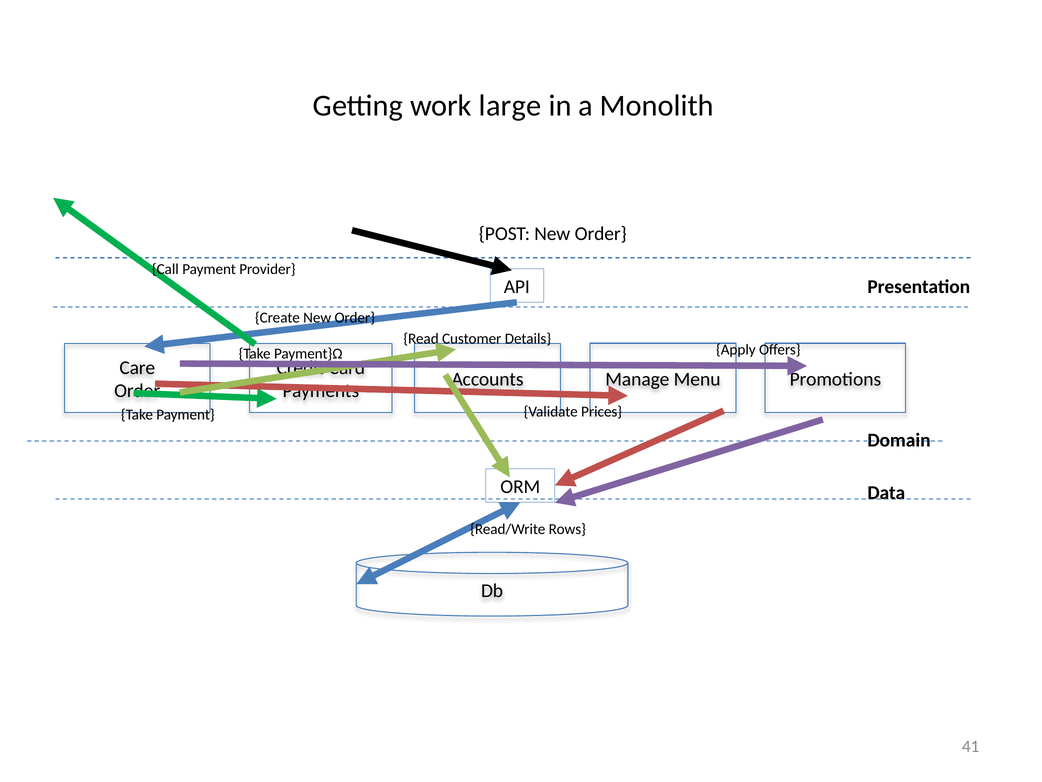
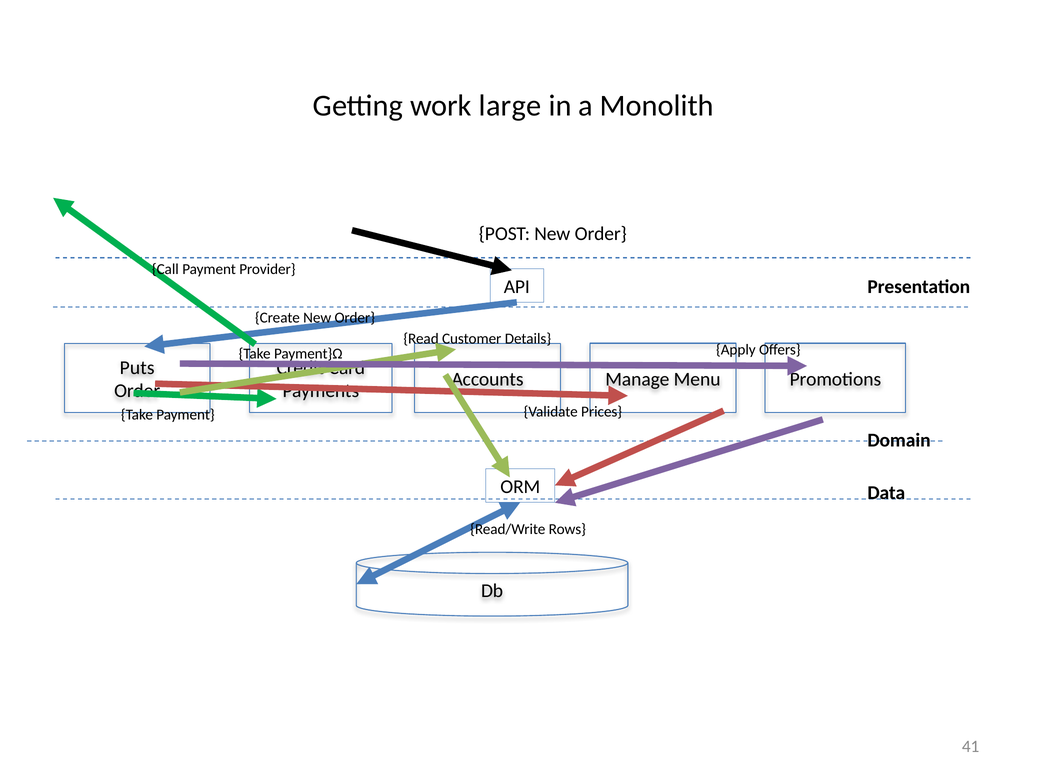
Care: Care -> Puts
